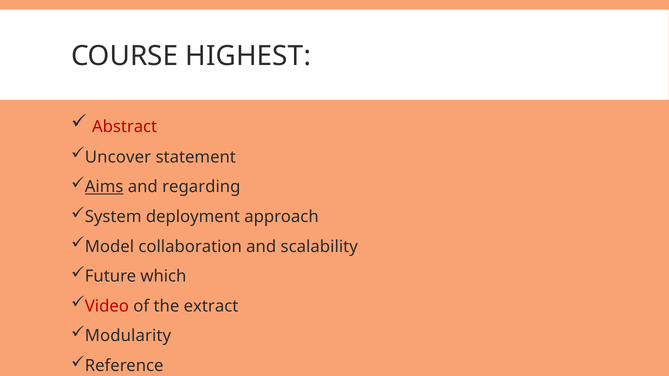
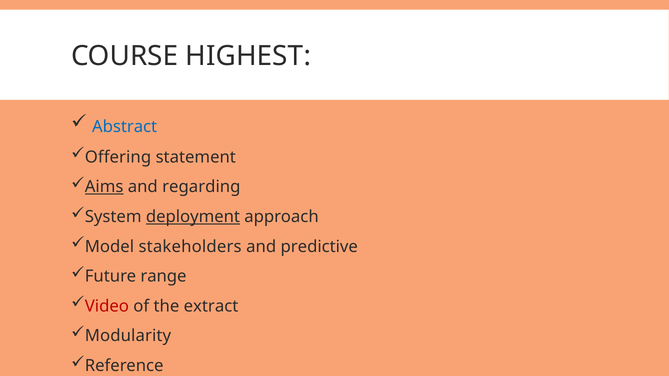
Abstract colour: red -> blue
Uncover: Uncover -> Offering
deployment underline: none -> present
collaboration: collaboration -> stakeholders
scalability: scalability -> predictive
which: which -> range
